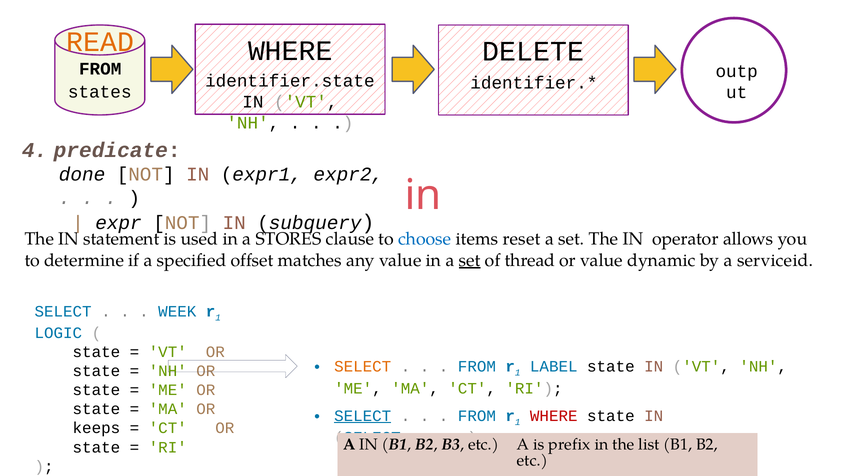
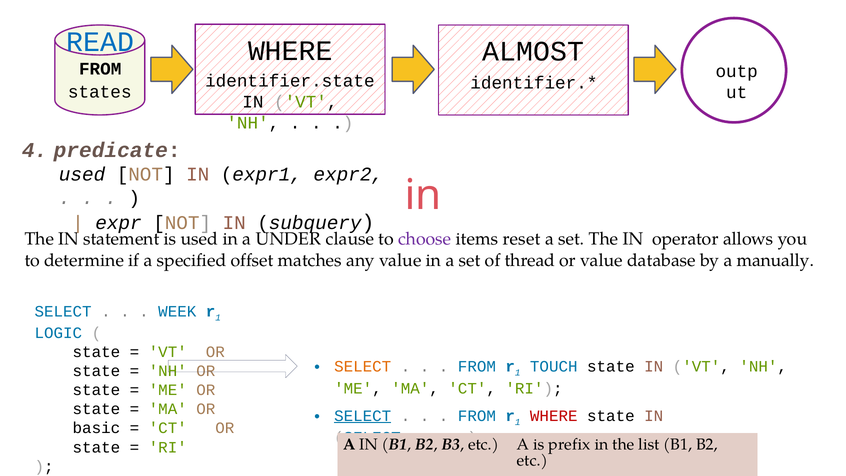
READ colour: orange -> blue
DELETE: DELETE -> ALMOST
done at (82, 174): done -> used
STORES: STORES -> UNDER
choose colour: blue -> purple
set at (470, 260) underline: present -> none
dynamic: dynamic -> database
serviceid: serviceid -> manually
LABEL: LABEL -> TOUCH
keeps: keeps -> basic
